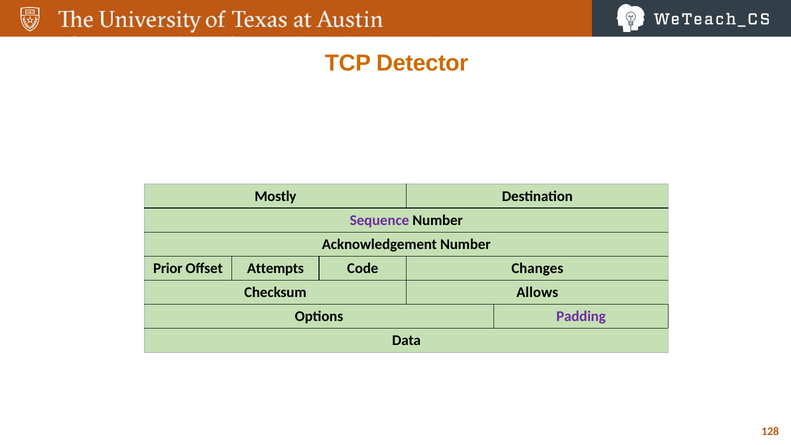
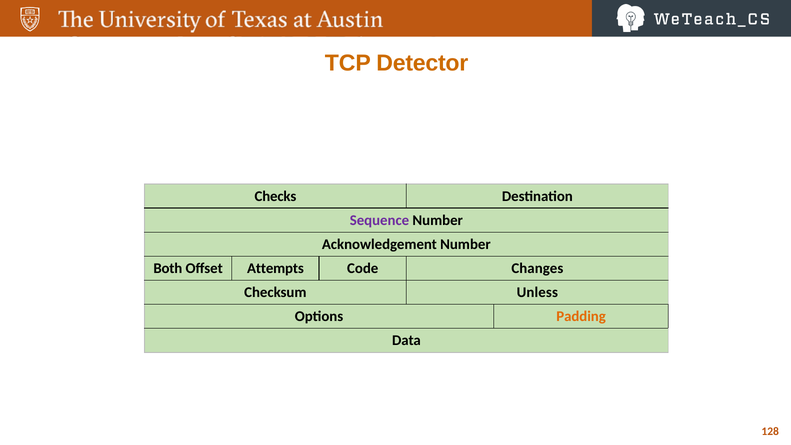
Mostly: Mostly -> Checks
Prior: Prior -> Both
Allows: Allows -> Unless
Padding colour: purple -> orange
